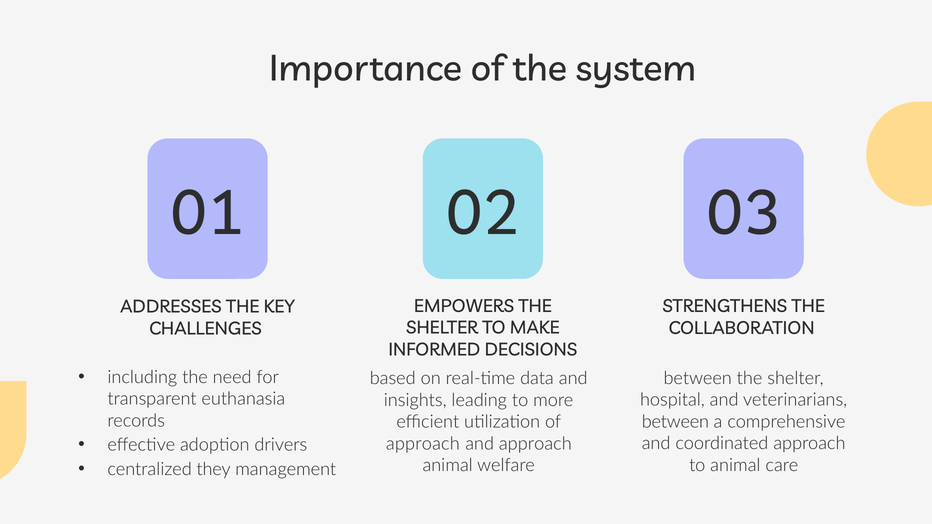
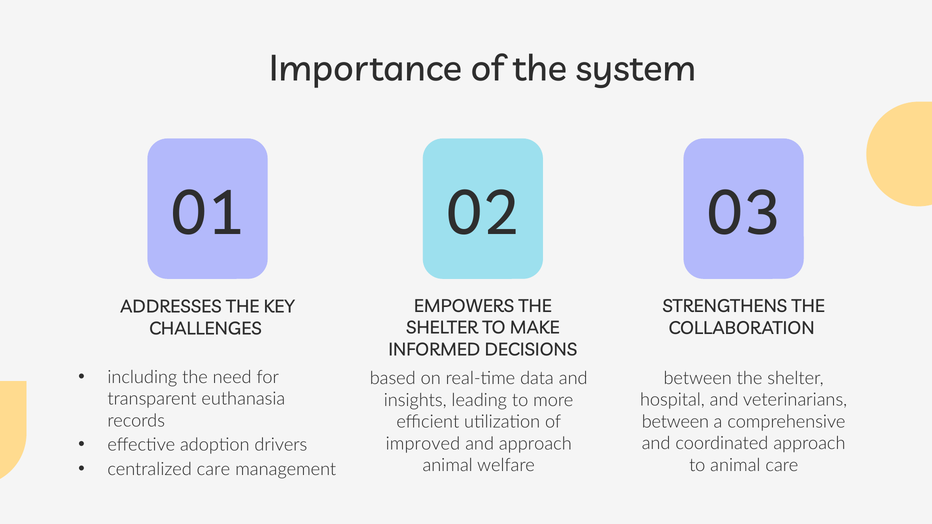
approach at (423, 444): approach -> improved
centralized they: they -> care
